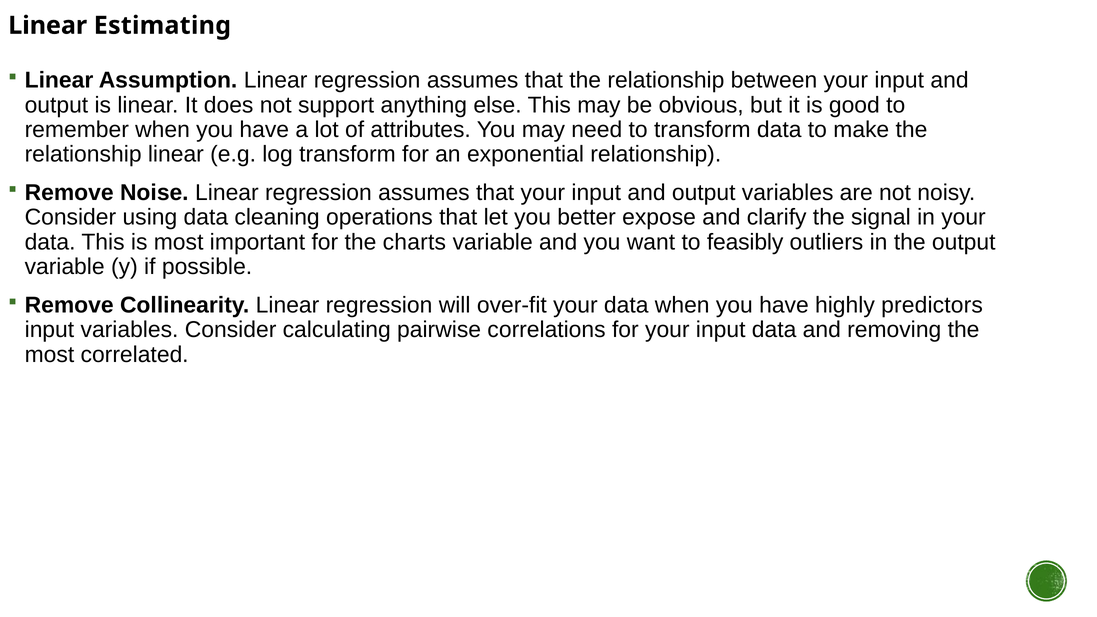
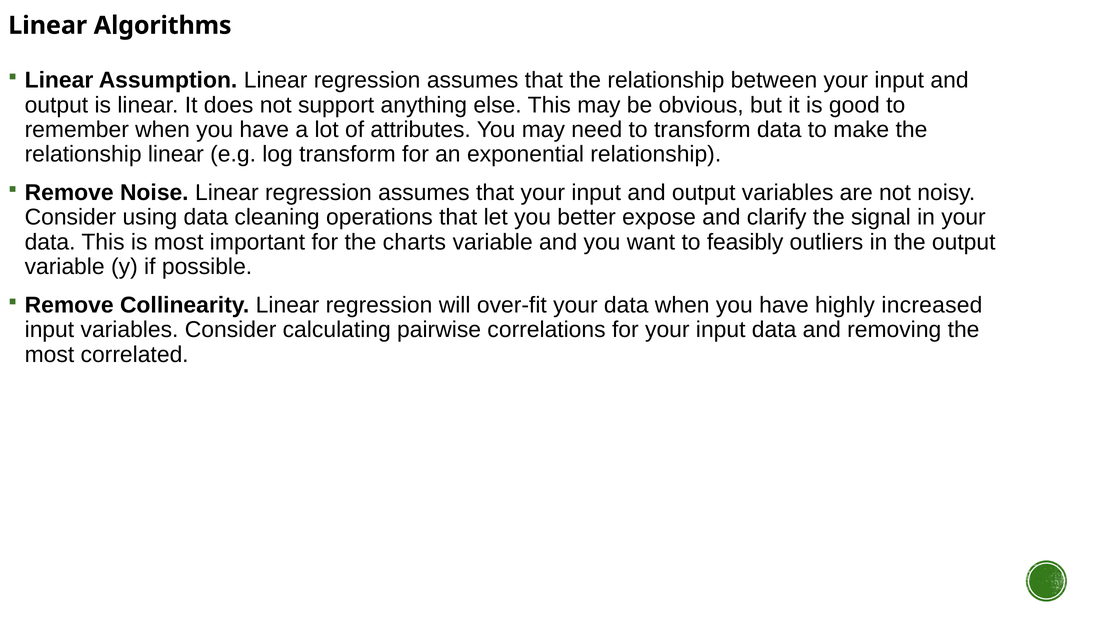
Estimating: Estimating -> Algorithms
predictors: predictors -> increased
